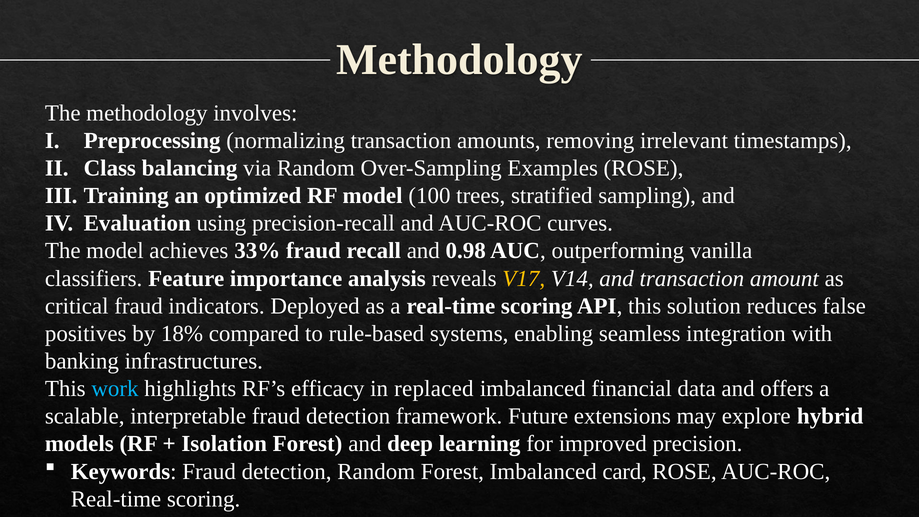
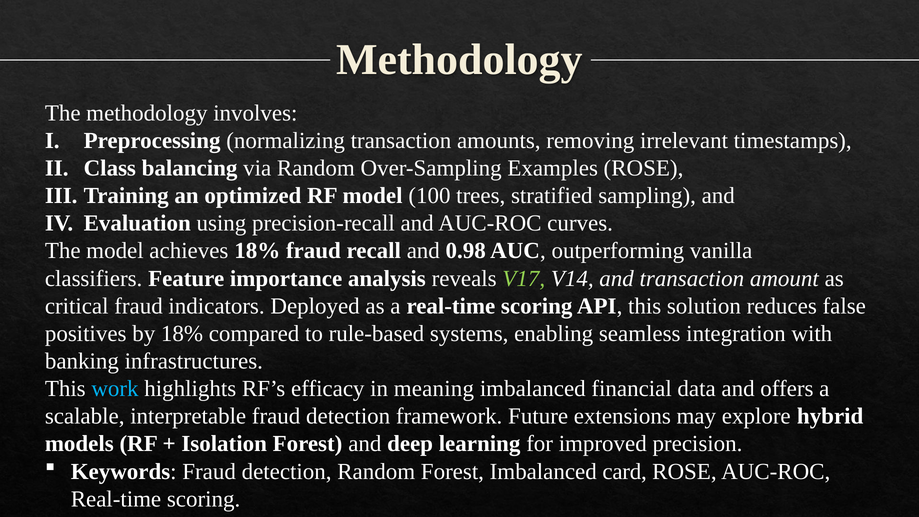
achieves 33%: 33% -> 18%
V17 colour: yellow -> light green
replaced: replaced -> meaning
